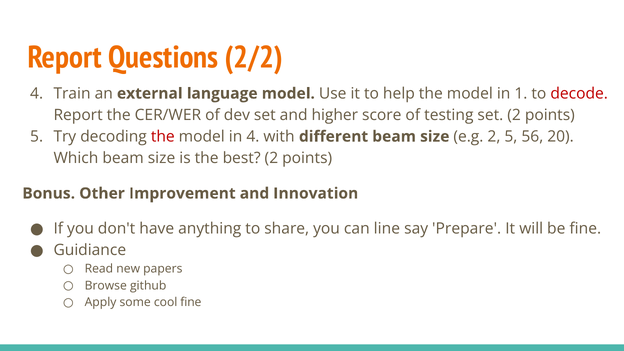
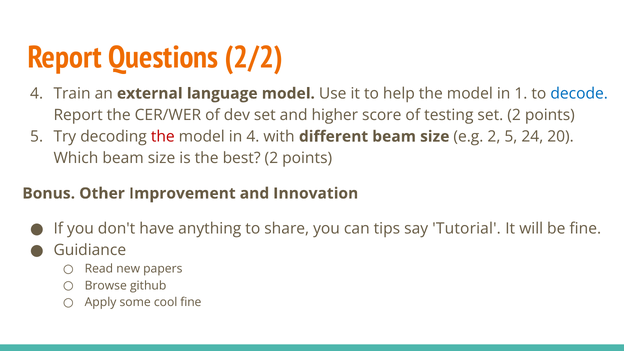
decode colour: red -> blue
56: 56 -> 24
line: line -> tips
Prepare: Prepare -> Tutorial
